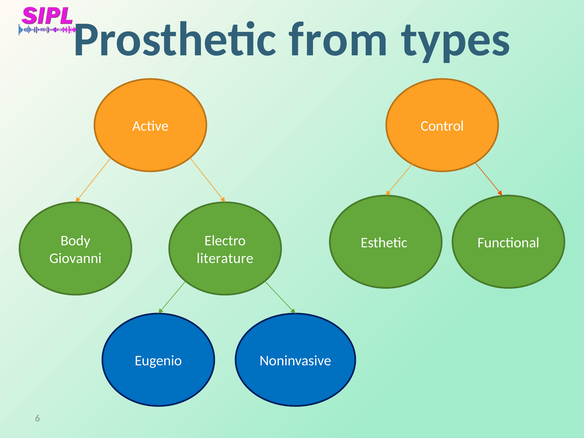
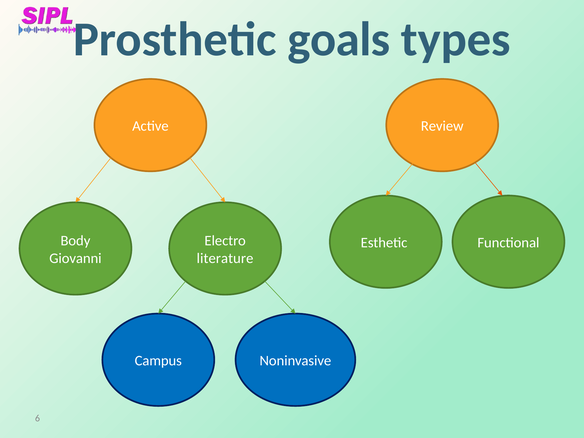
from: from -> goals
Control: Control -> Review
Eugenio: Eugenio -> Campus
